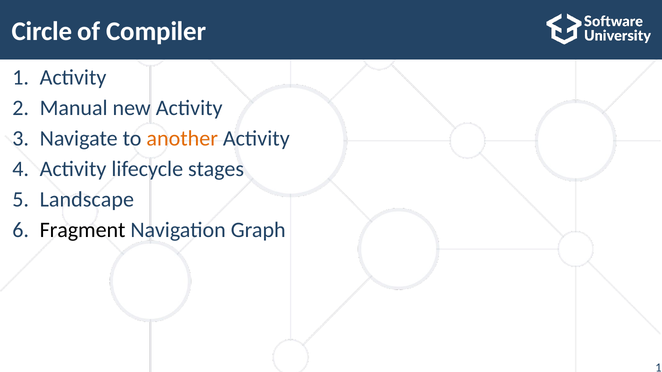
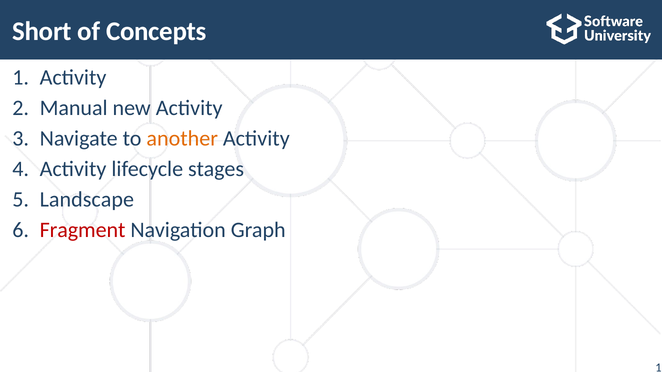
Circle: Circle -> Short
Compiler: Compiler -> Concepts
Fragment colour: black -> red
